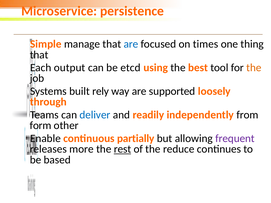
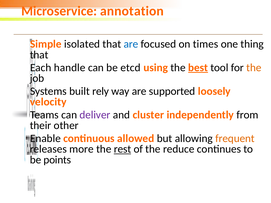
persistence: persistence -> annotation
manage: manage -> isolated
output: output -> handle
best underline: none -> present
through: through -> velocity
deliver colour: blue -> purple
readily: readily -> cluster
form: form -> their
partially: partially -> allowed
frequent colour: purple -> orange
based: based -> points
